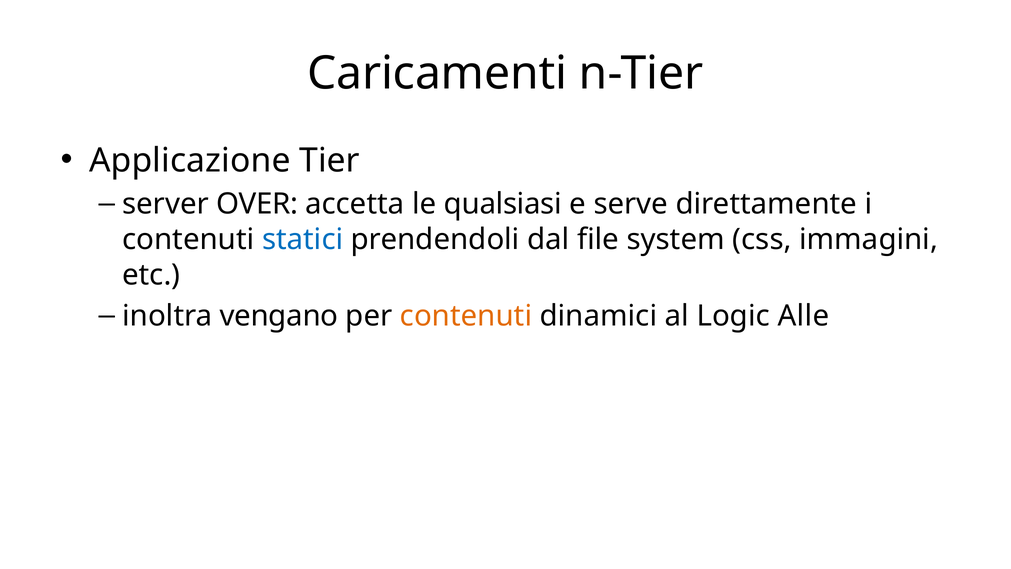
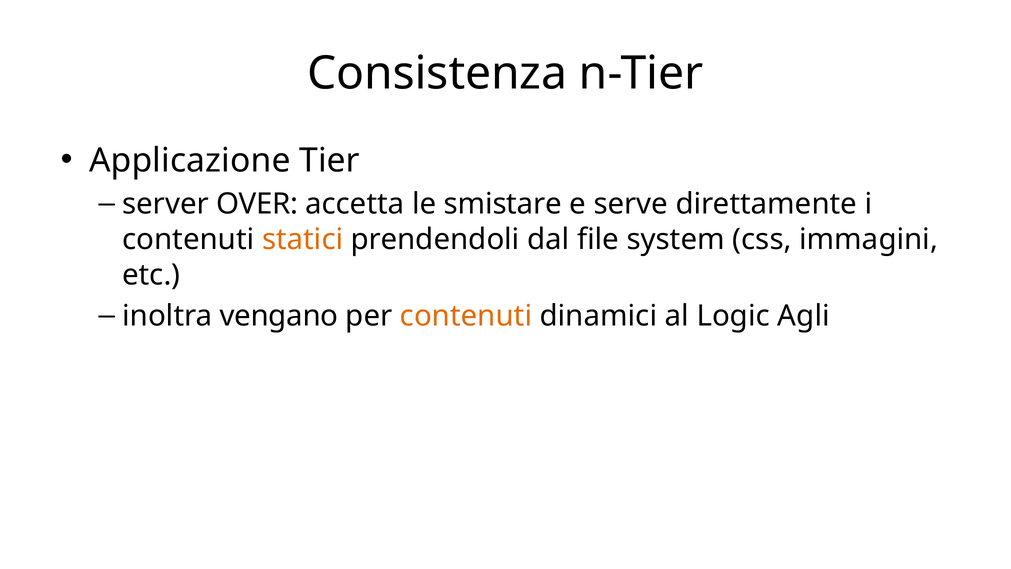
Caricamenti: Caricamenti -> Consistenza
qualsiasi: qualsiasi -> smistare
statici colour: blue -> orange
Alle: Alle -> Agli
